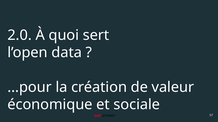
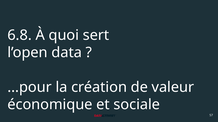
2.0: 2.0 -> 6.8
